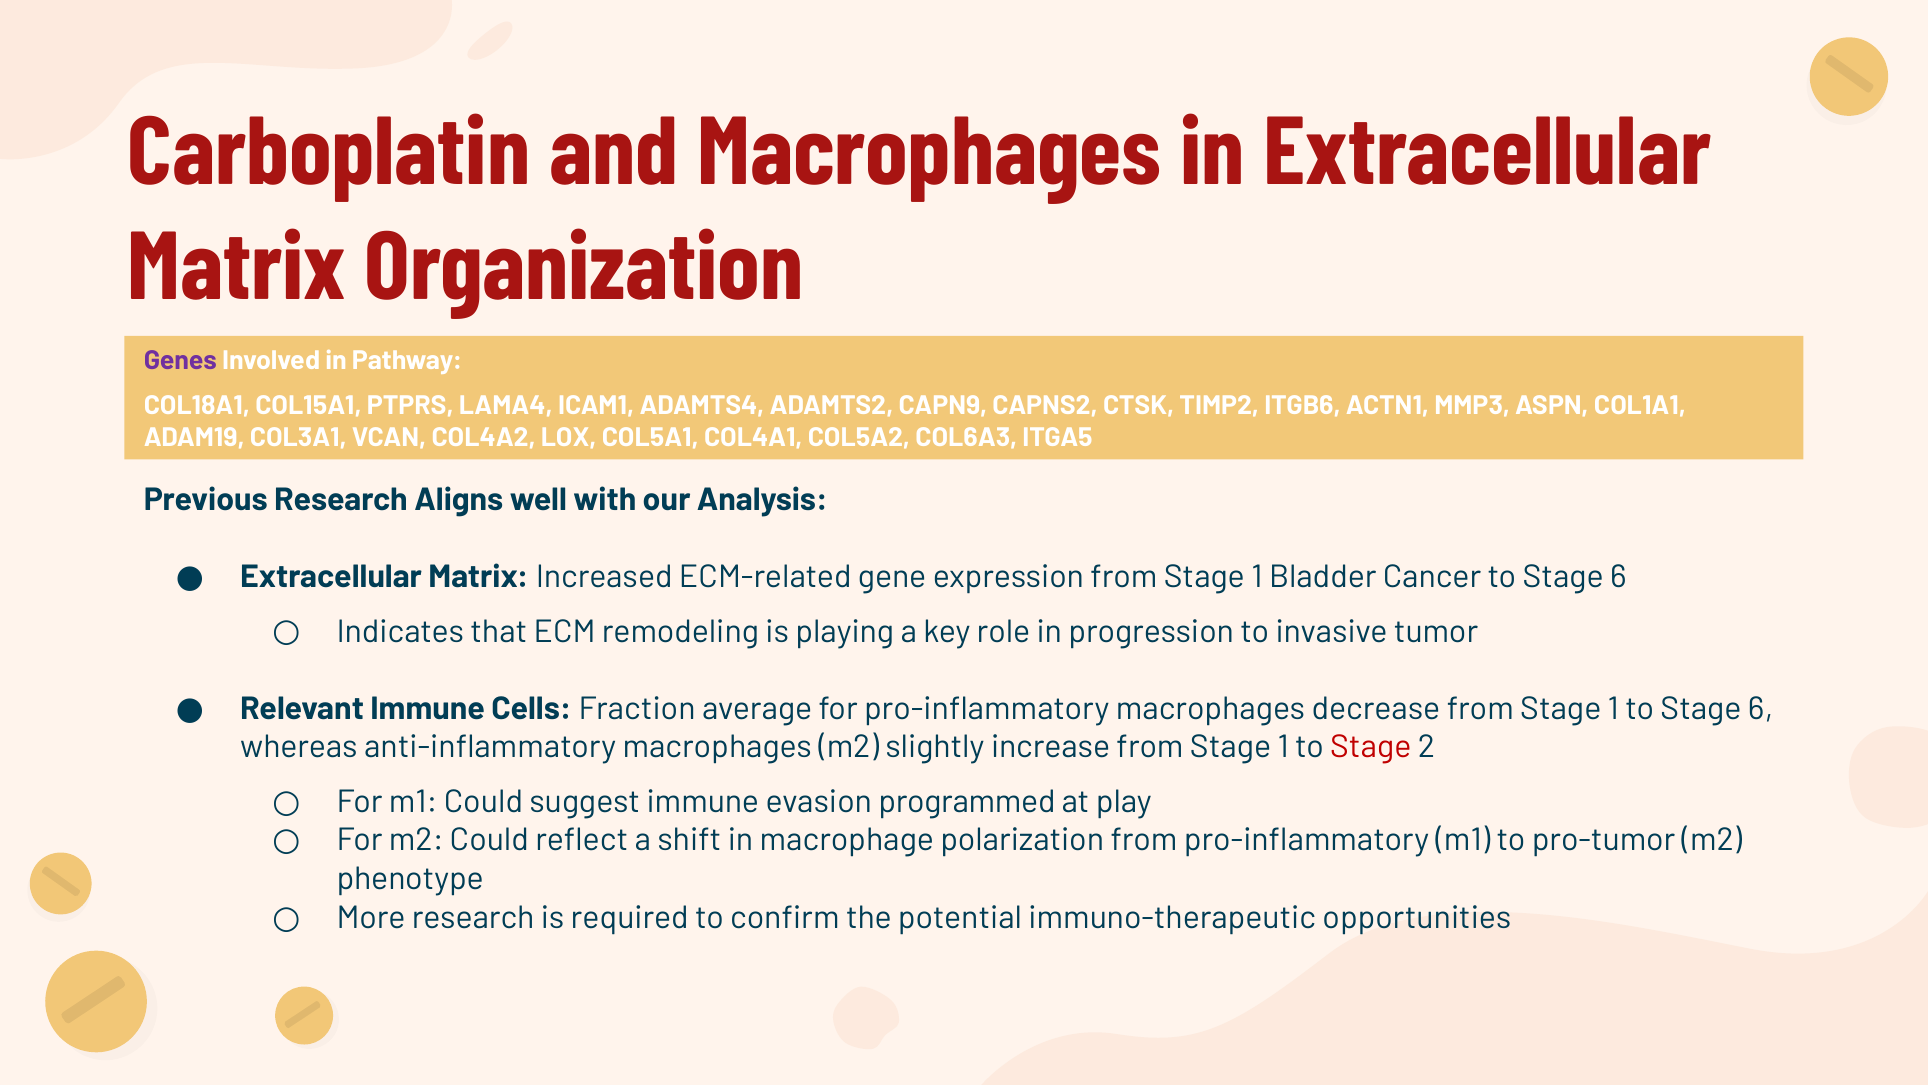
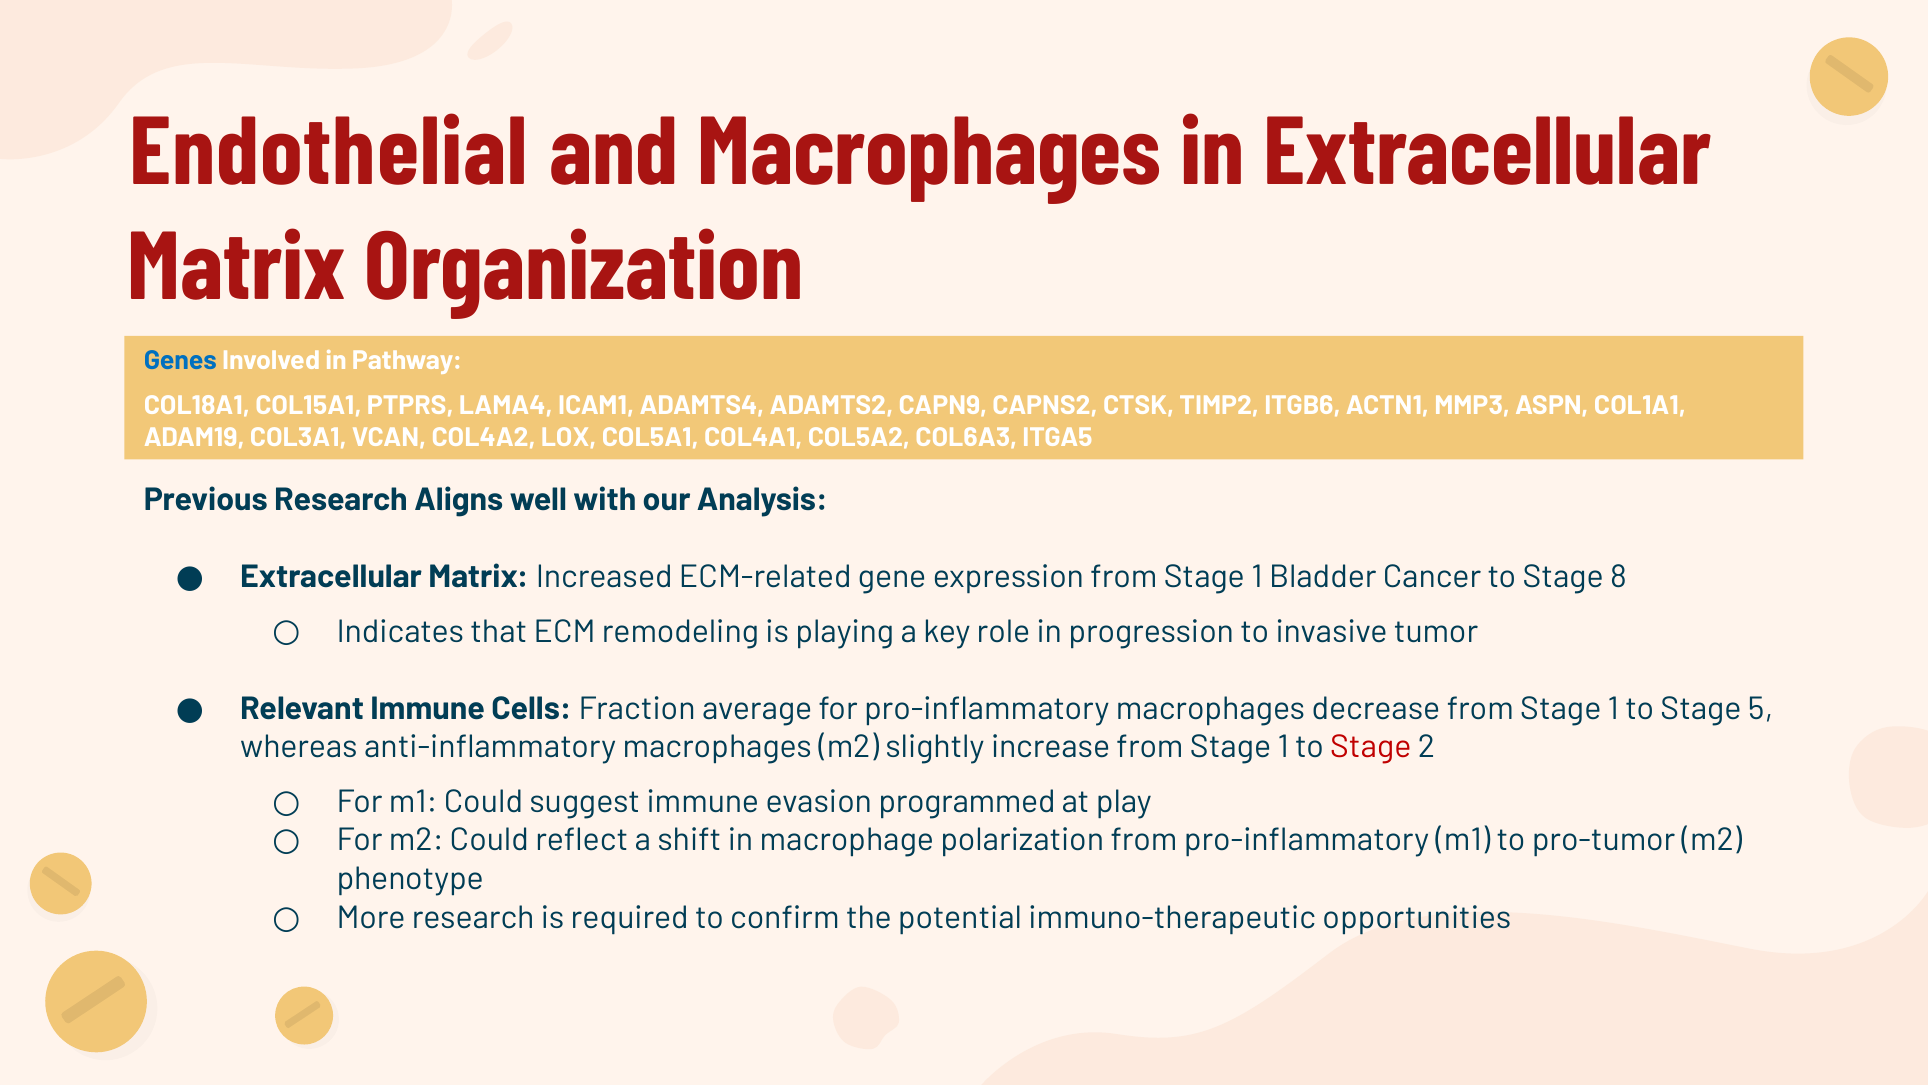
Carboplatin: Carboplatin -> Endothelial
Genes colour: purple -> blue
Cancer to Stage 6: 6 -> 8
1 to Stage 6: 6 -> 5
